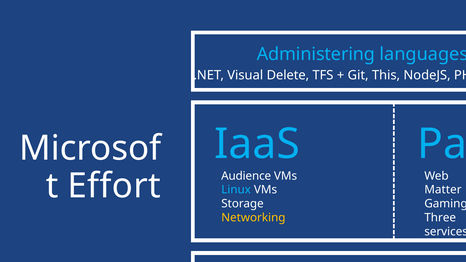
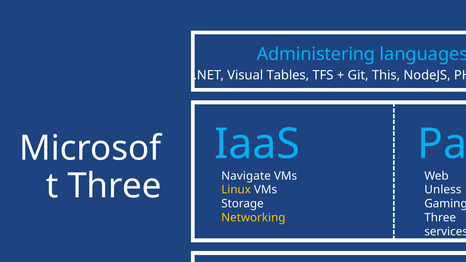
Delete: Delete -> Tables
Audience: Audience -> Navigate
Effort at (114, 186): Effort -> Three
Linux colour: light blue -> yellow
Matter: Matter -> Unless
